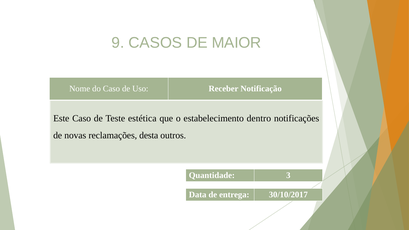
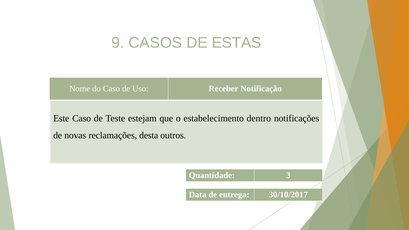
MAIOR: MAIOR -> ESTAS
estética: estética -> estejam
